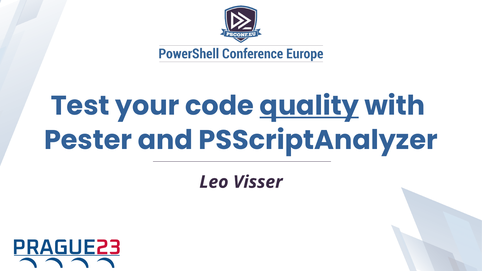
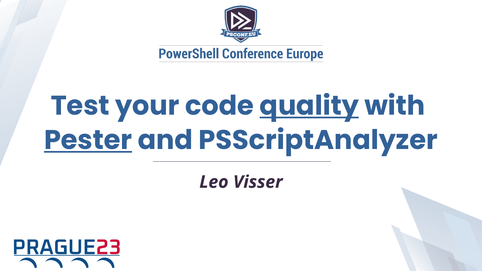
Pester underline: none -> present
